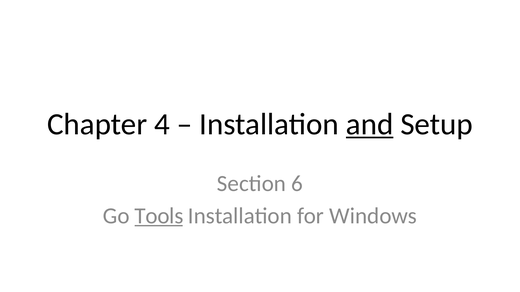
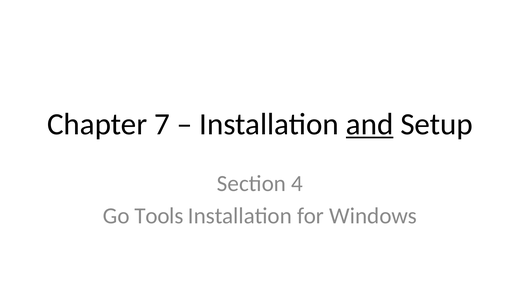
4: 4 -> 7
6: 6 -> 4
Tools underline: present -> none
